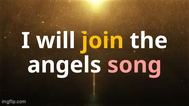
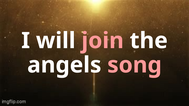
join colour: yellow -> pink
